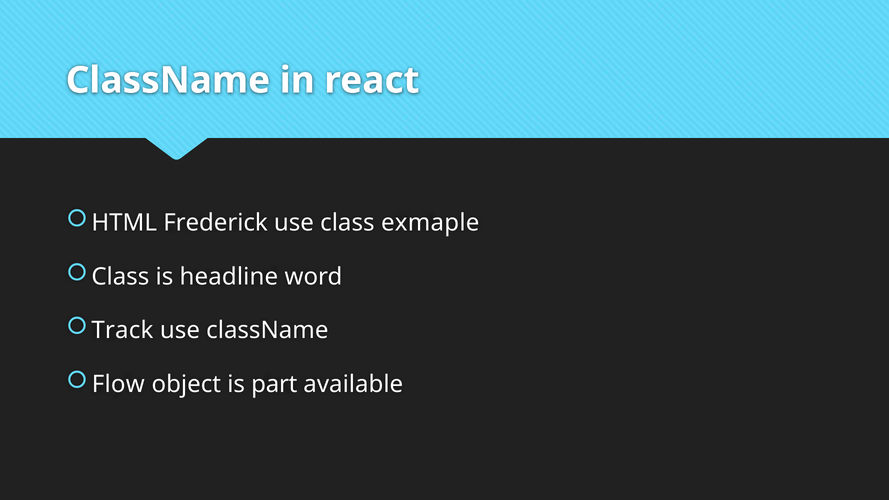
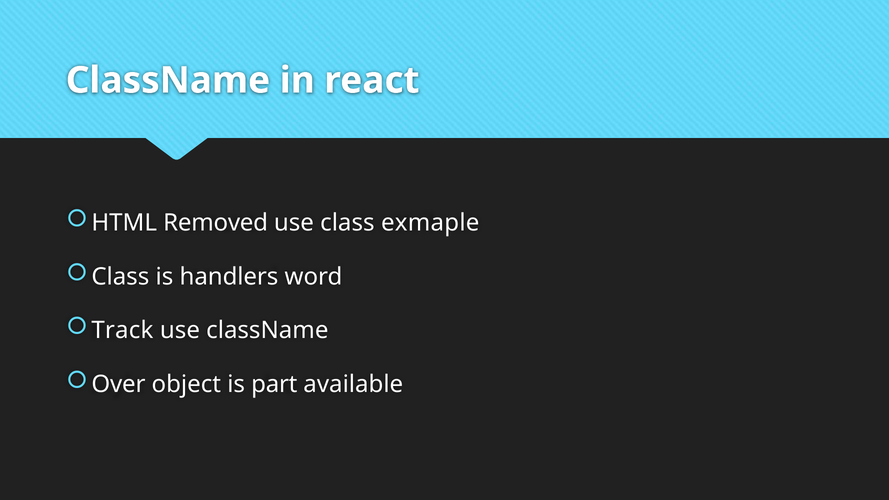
Frederick: Frederick -> Removed
headline: headline -> handlers
Flow: Flow -> Over
